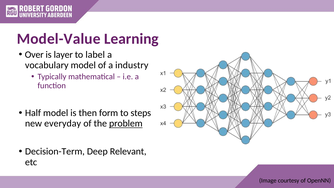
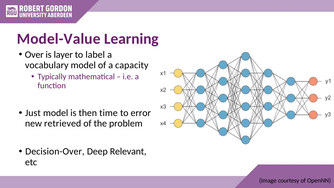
industry: industry -> capacity
Half: Half -> Just
form: form -> time
steps: steps -> error
everyday: everyday -> retrieved
problem underline: present -> none
Decision-Term: Decision-Term -> Decision-Over
